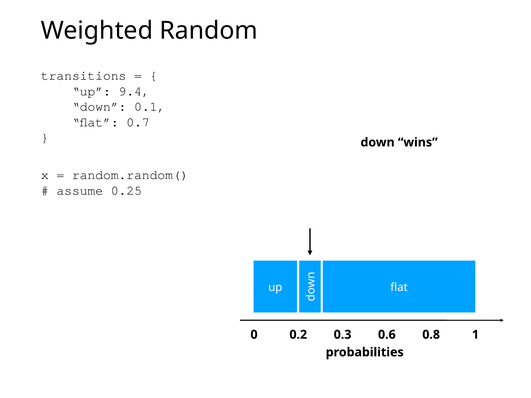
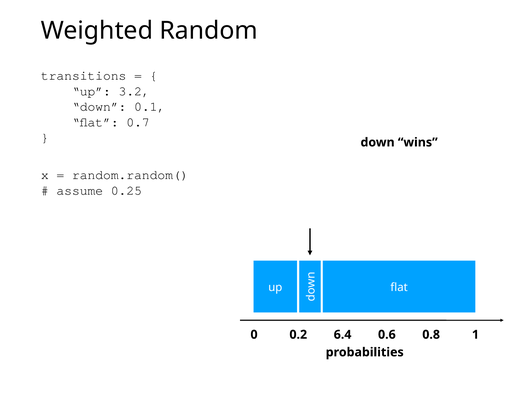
9.4: 9.4 -> 3.2
0.3: 0.3 -> 6.4
